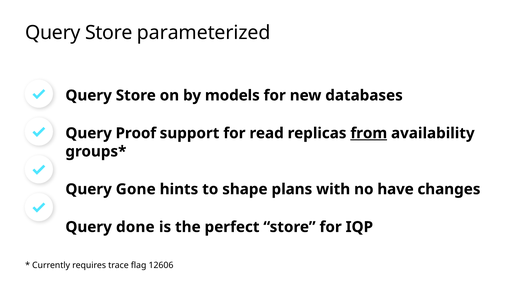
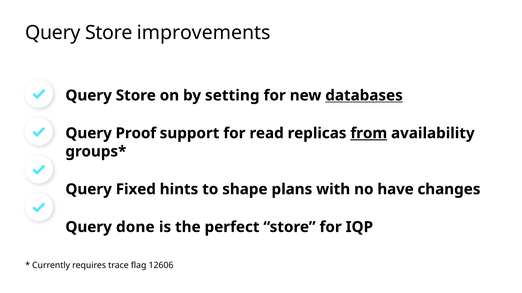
parameterized: parameterized -> improvements
models: models -> setting
databases underline: none -> present
Gone: Gone -> Fixed
